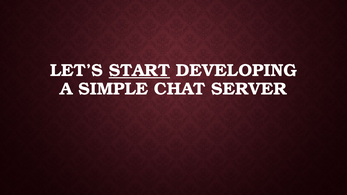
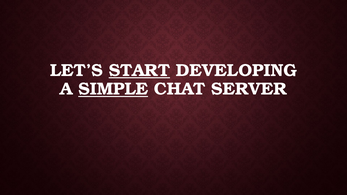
SIMPLE underline: none -> present
